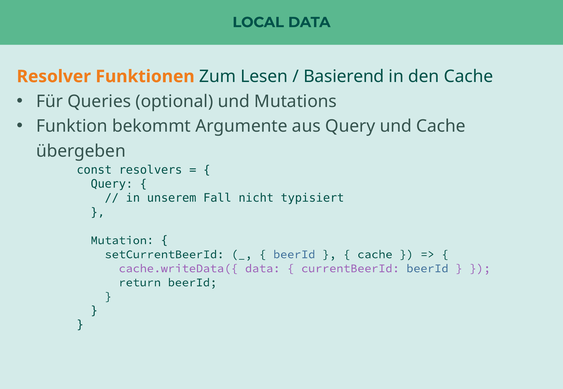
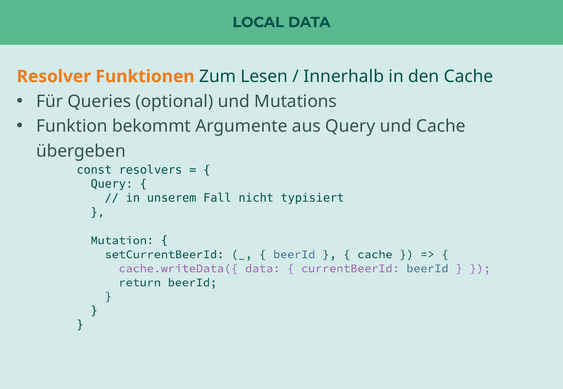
Basierend: Basierend -> Innerhalb
